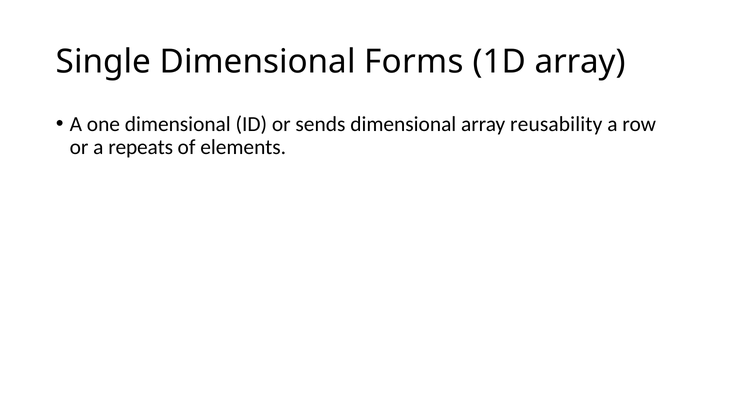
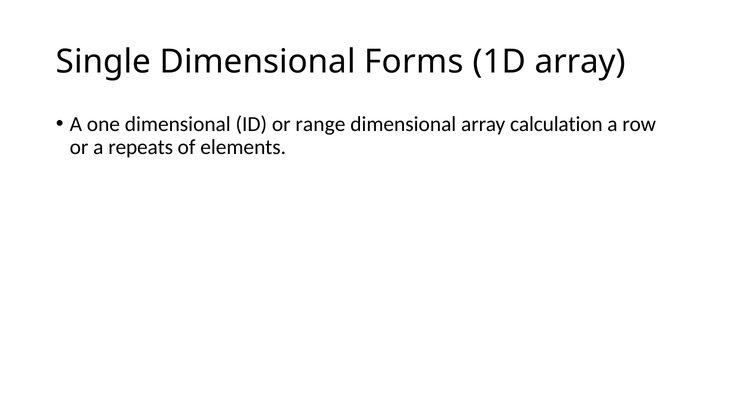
sends: sends -> range
reusability: reusability -> calculation
